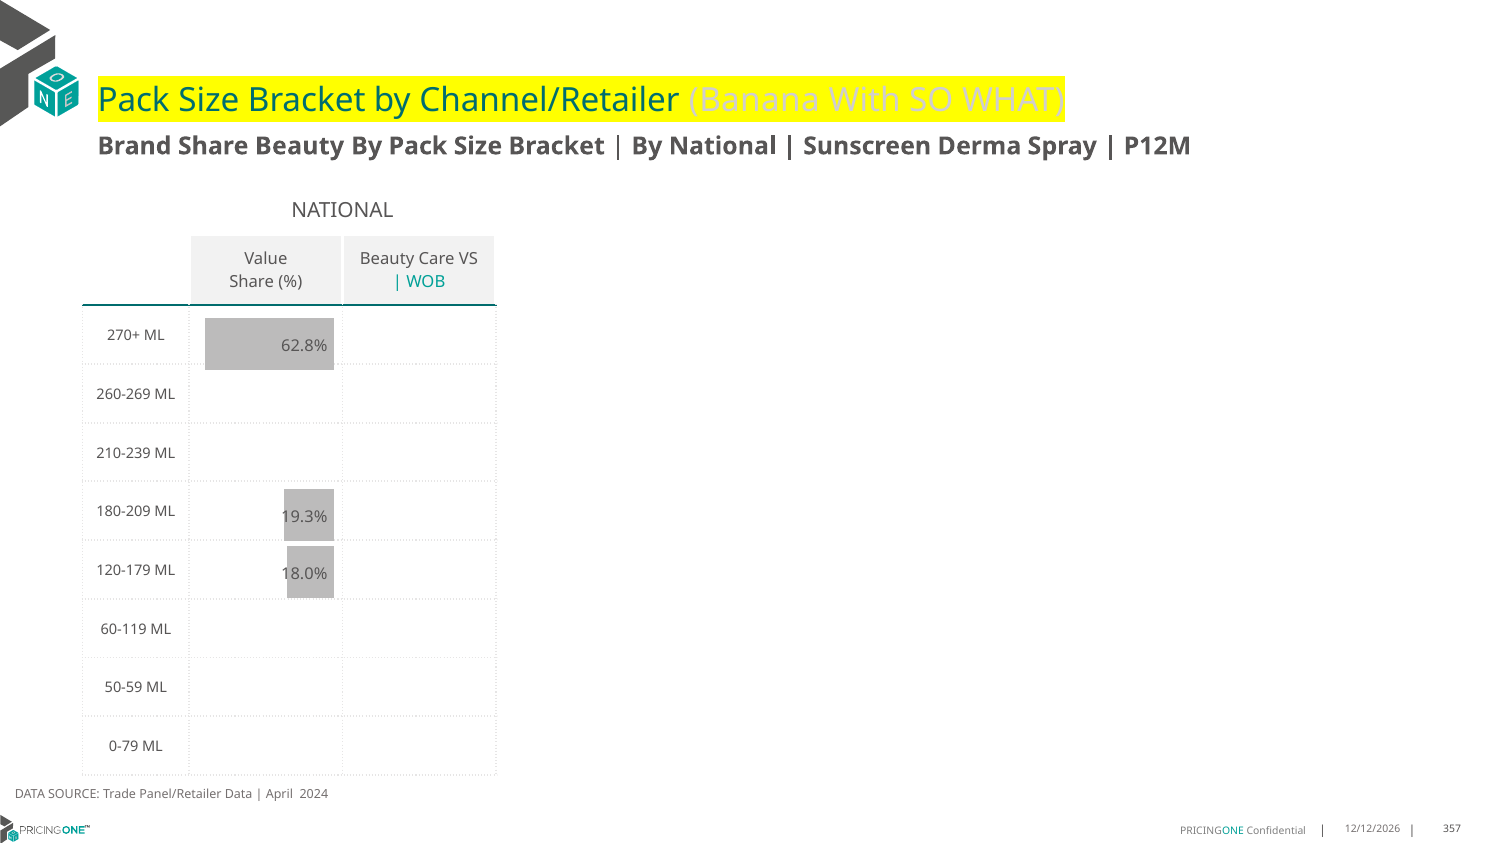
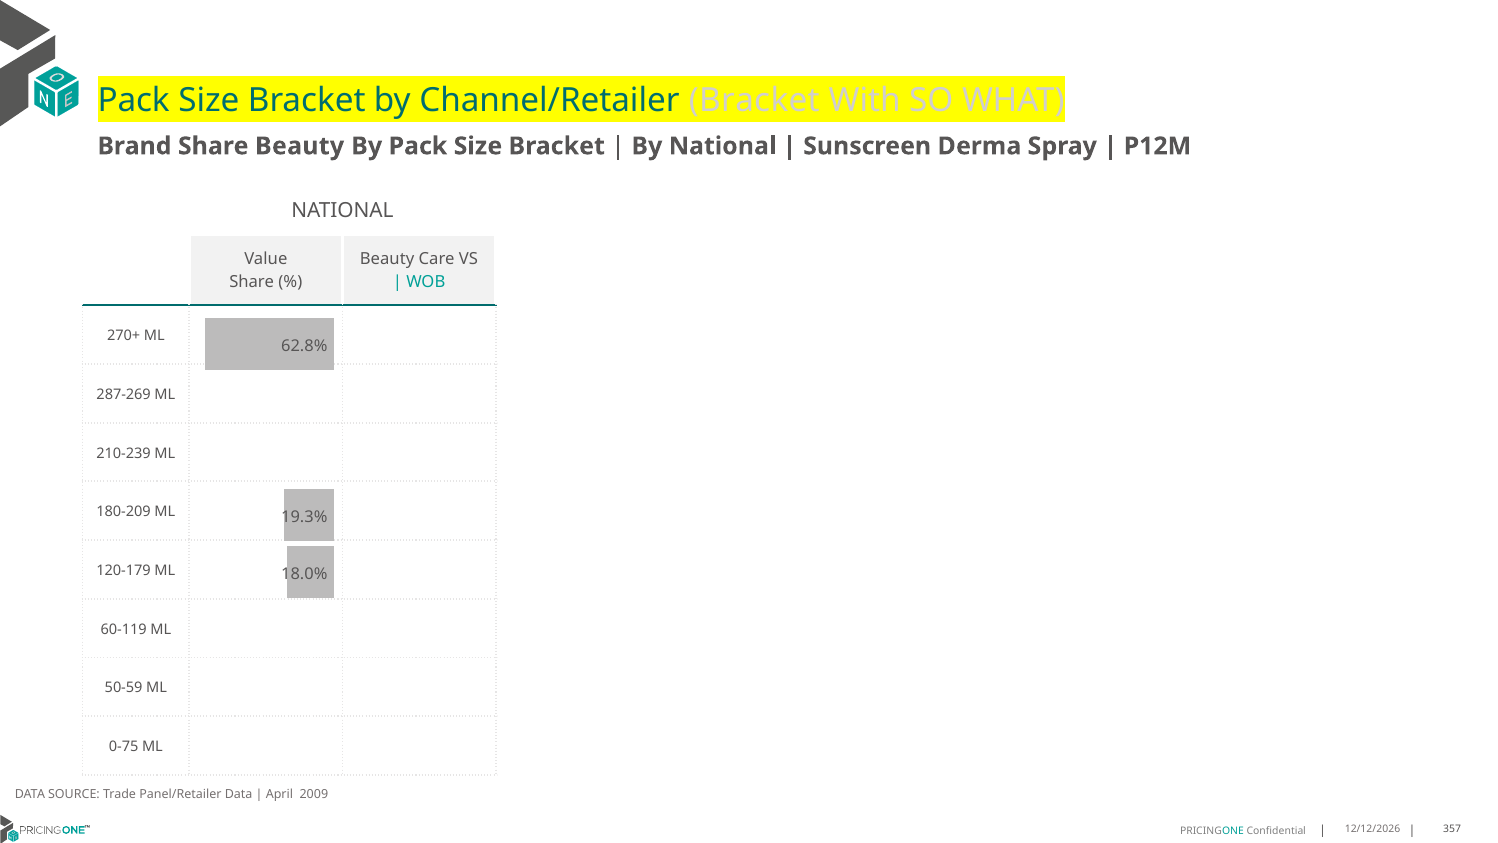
Channel/Retailer Banana: Banana -> Bracket
260-269: 260-269 -> 287-269
0-79: 0-79 -> 0-75
2024: 2024 -> 2009
